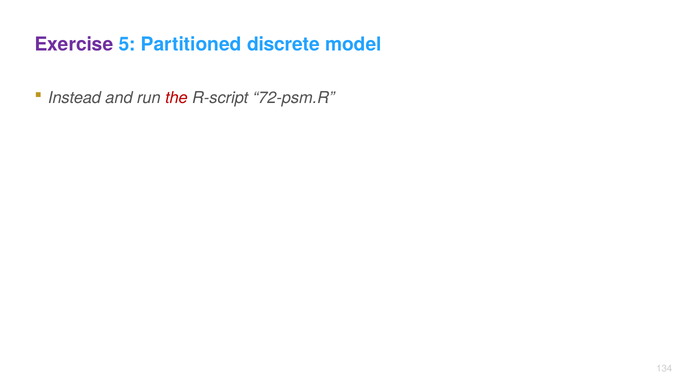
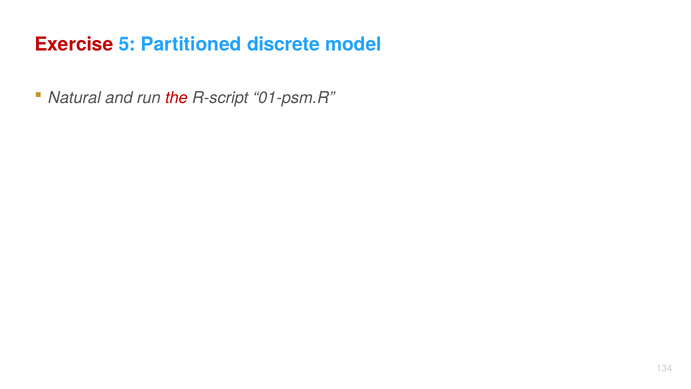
Exercise colour: purple -> red
Instead: Instead -> Natural
72-psm.R: 72-psm.R -> 01-psm.R
